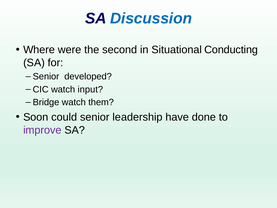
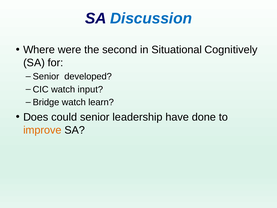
Conducting: Conducting -> Cognitively
them: them -> learn
Soon: Soon -> Does
improve colour: purple -> orange
